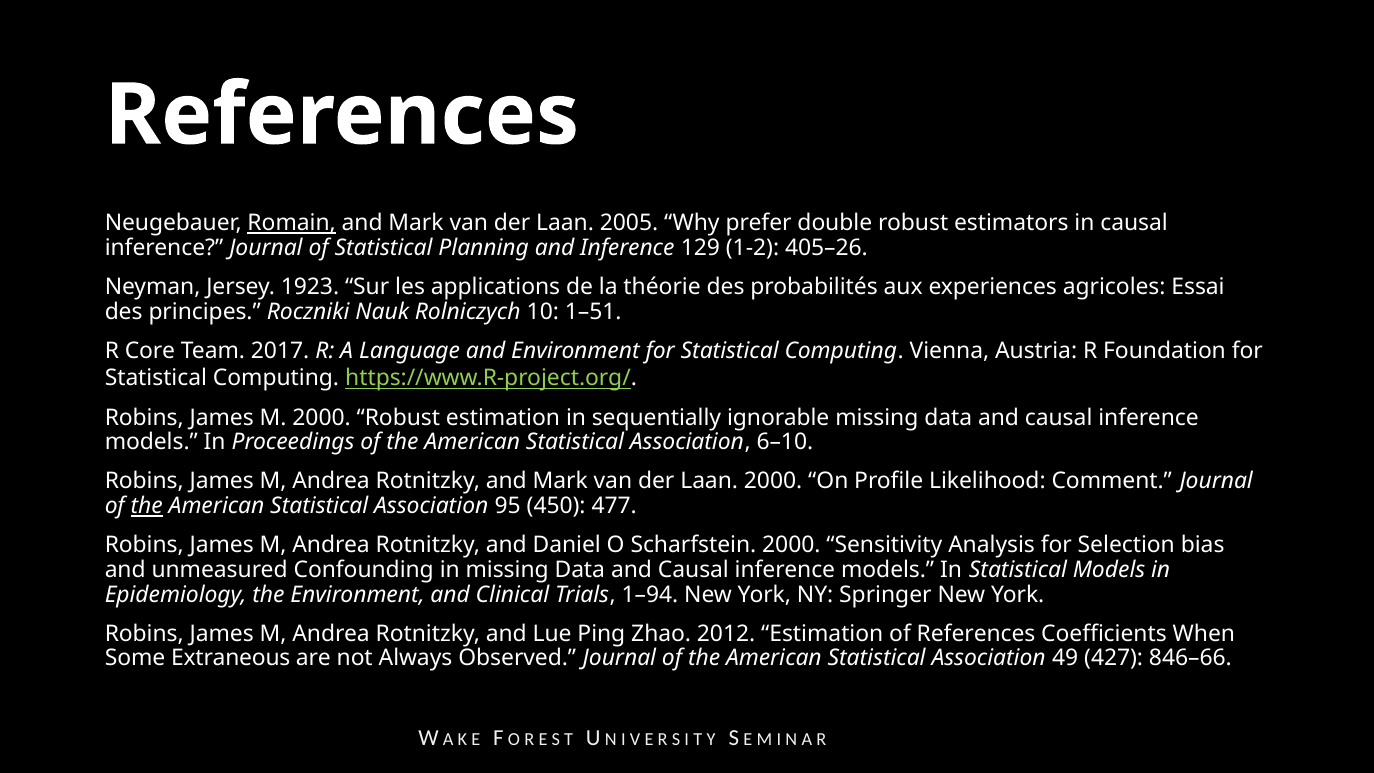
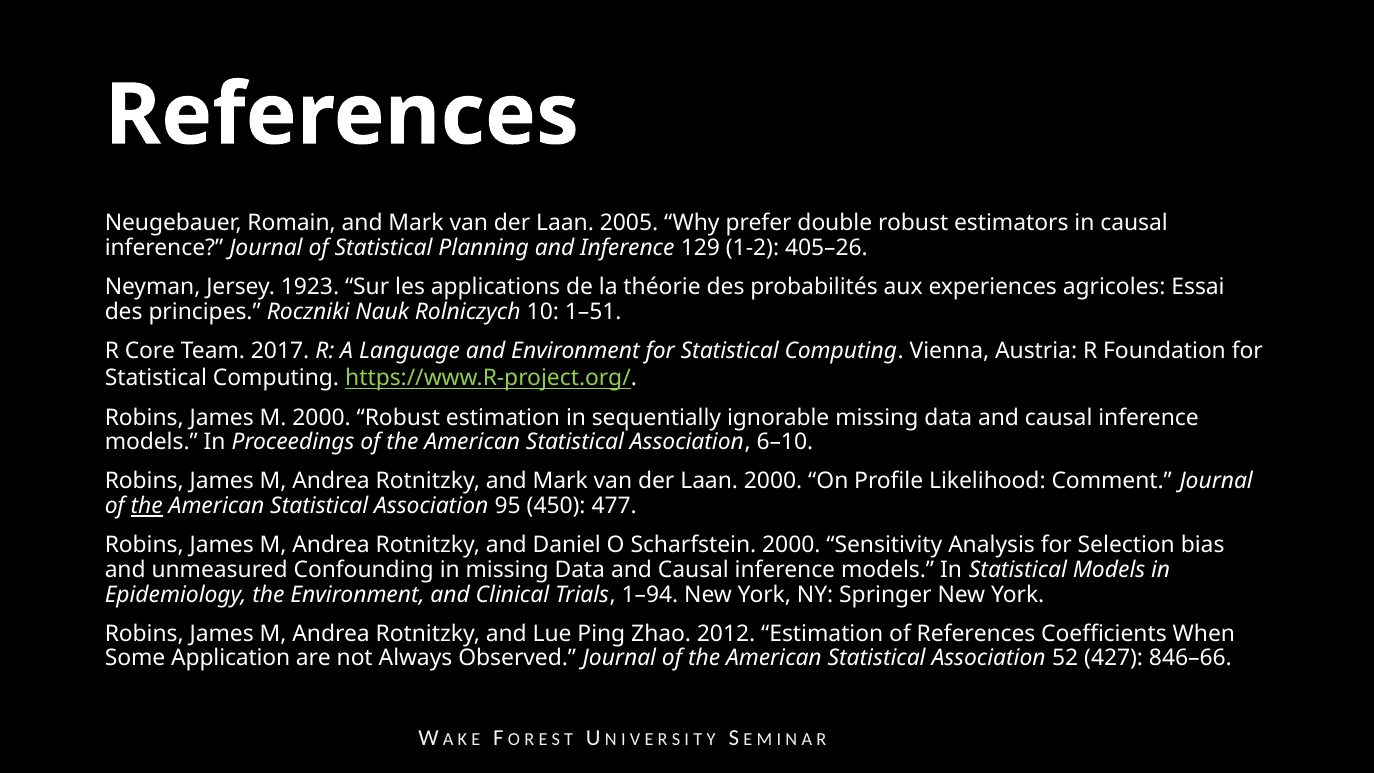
Romain underline: present -> none
Extraneous: Extraneous -> Application
49: 49 -> 52
